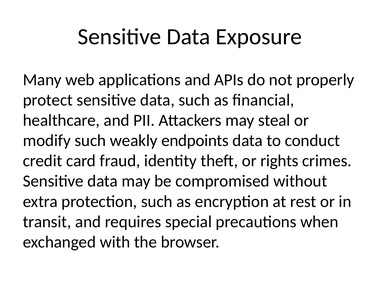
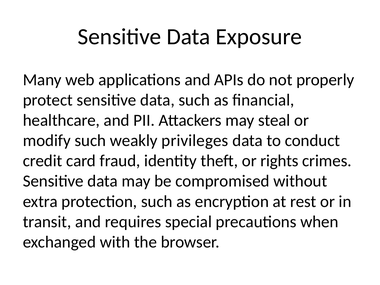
endpoints: endpoints -> privileges
